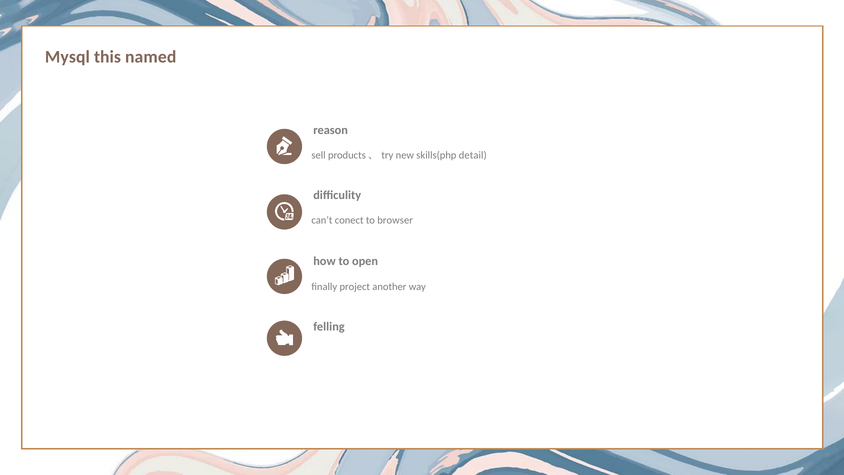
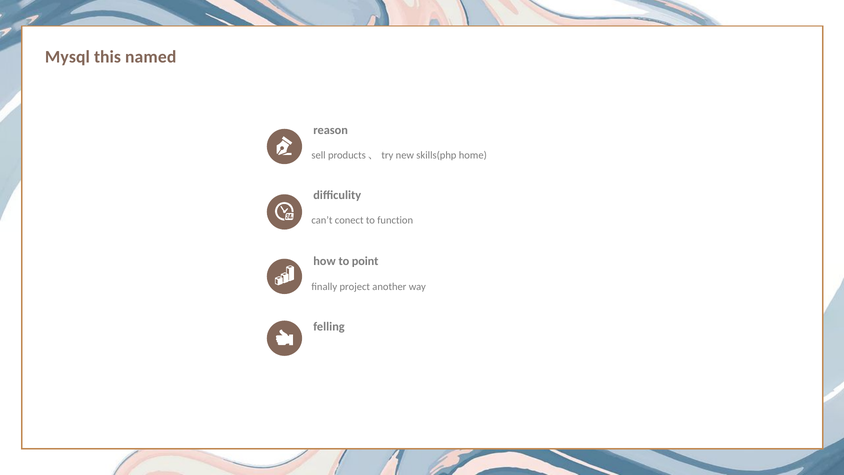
detail: detail -> home
browser: browser -> function
open: open -> point
